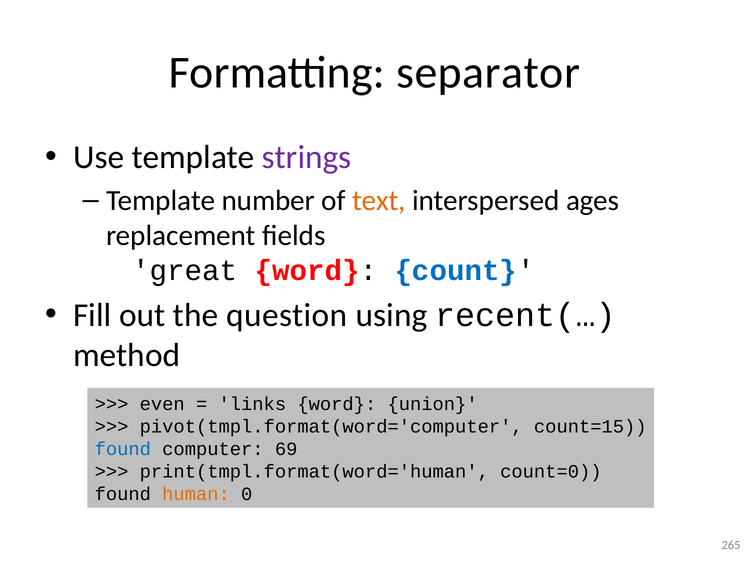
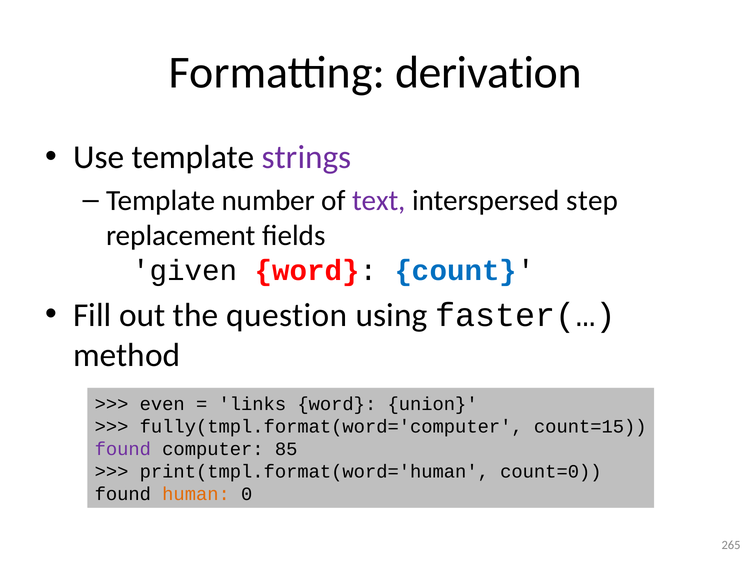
separator: separator -> derivation
text colour: orange -> purple
ages: ages -> step
great: great -> given
recent(…: recent(… -> faster(…
pivot(tmpl.format(word='computer: pivot(tmpl.format(word='computer -> fully(tmpl.format(word='computer
found at (123, 449) colour: blue -> purple
69: 69 -> 85
